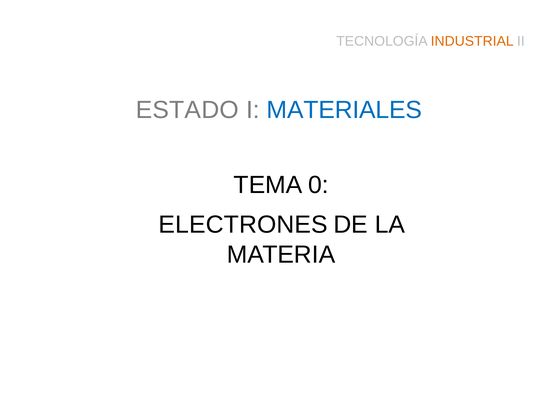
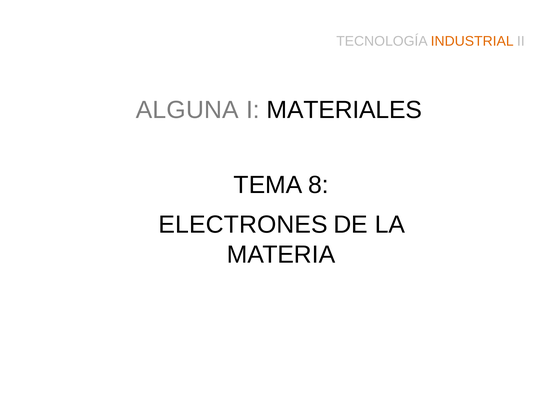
ESTADO: ESTADO -> ALGUNA
MATERIALES colour: blue -> black
0: 0 -> 8
